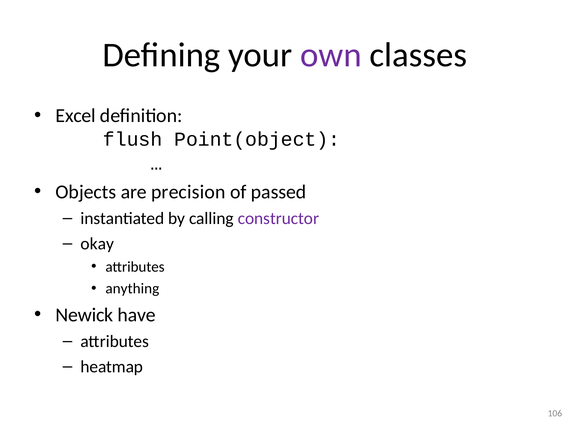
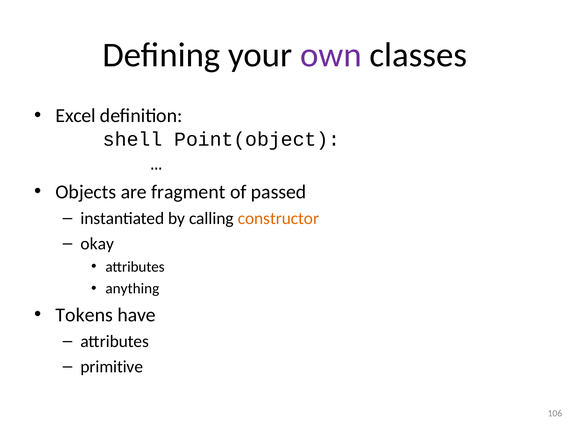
flush: flush -> shell
precision: precision -> fragment
constructor colour: purple -> orange
Newick: Newick -> Tokens
heatmap: heatmap -> primitive
